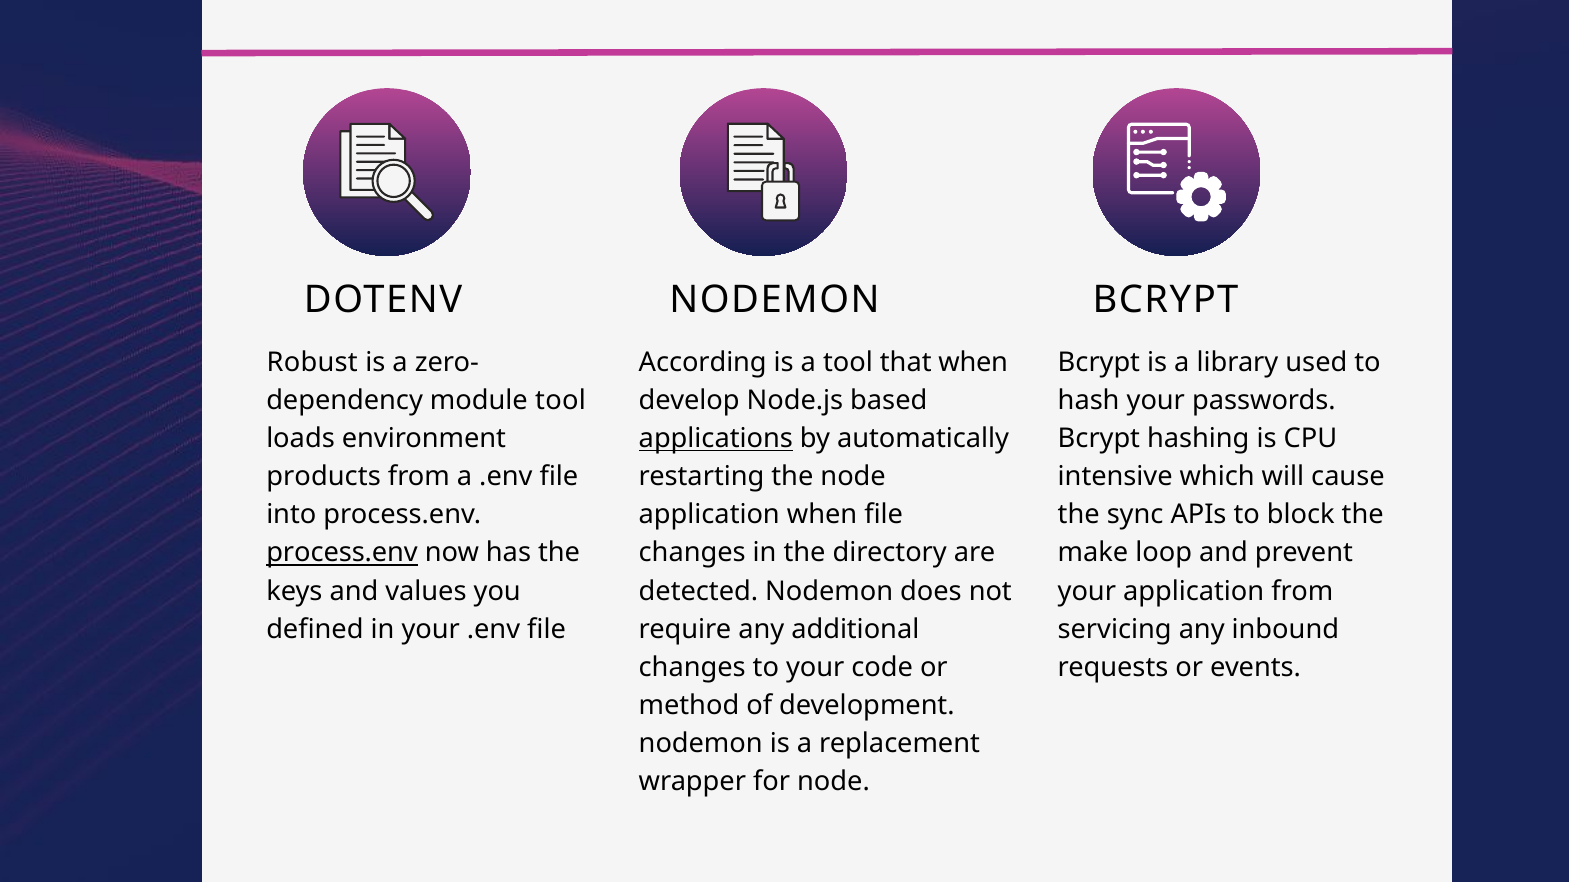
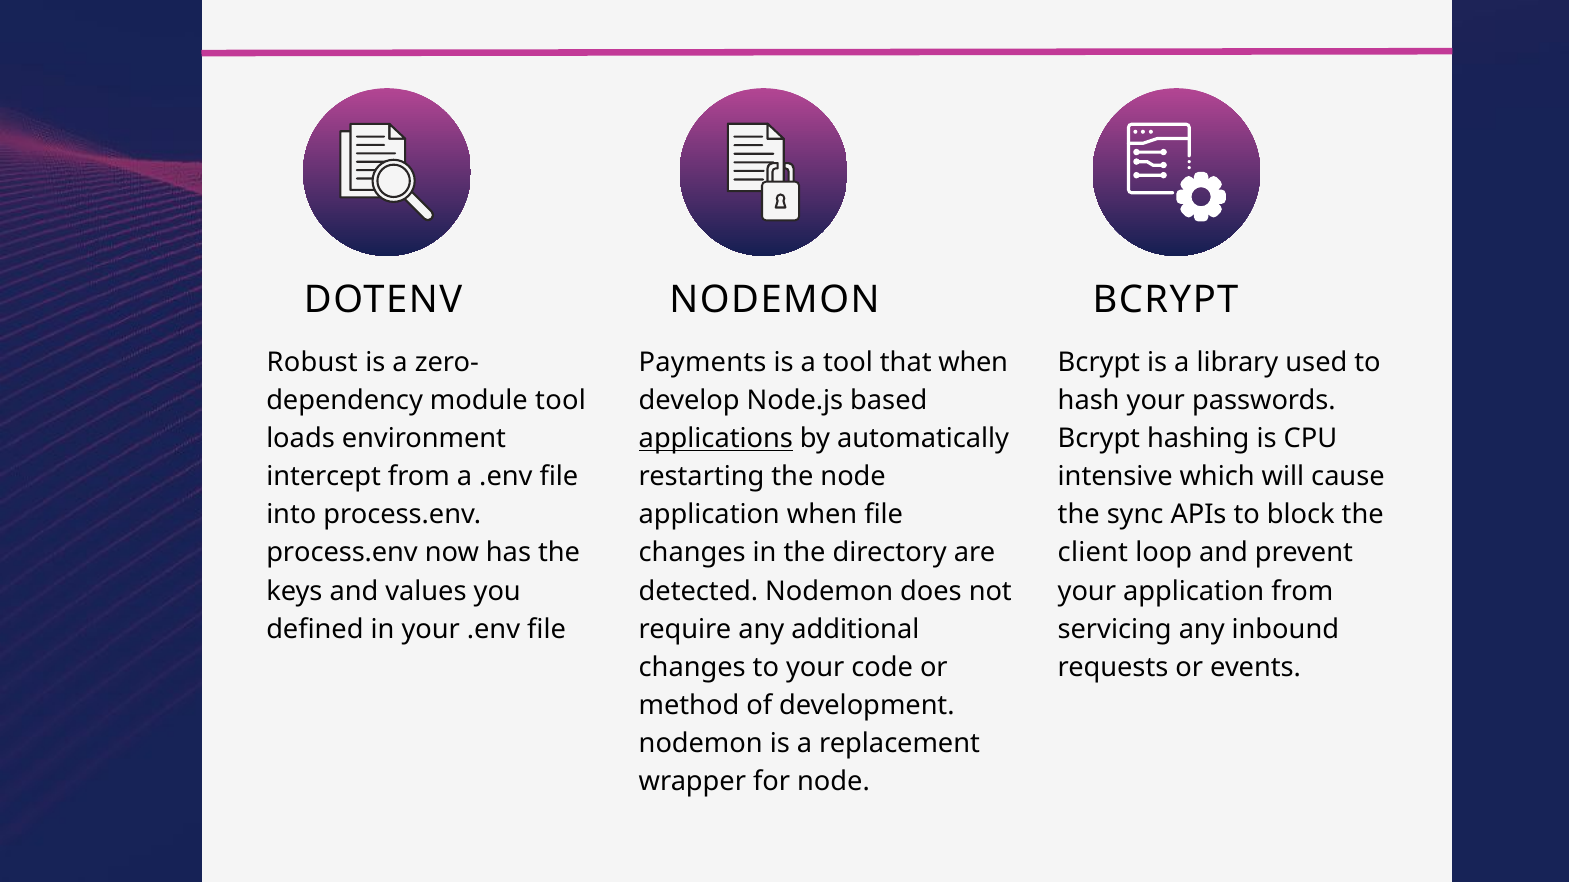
According: According -> Payments
products: products -> intercept
process.env at (342, 553) underline: present -> none
make: make -> client
